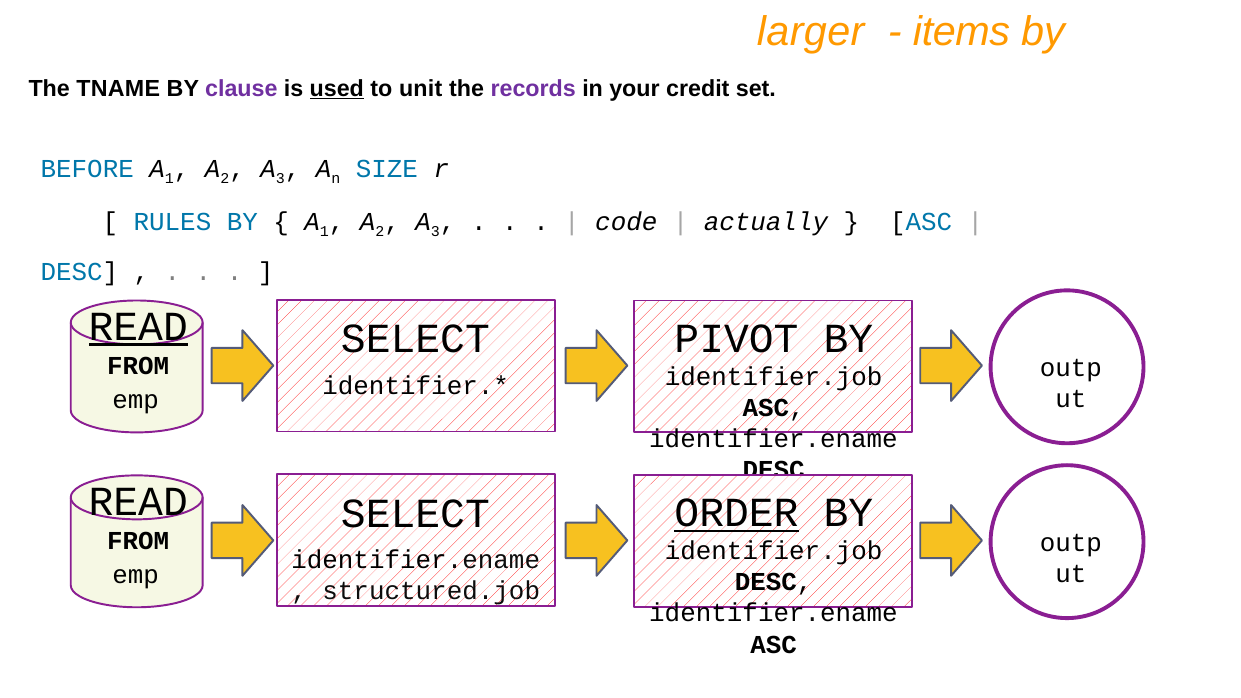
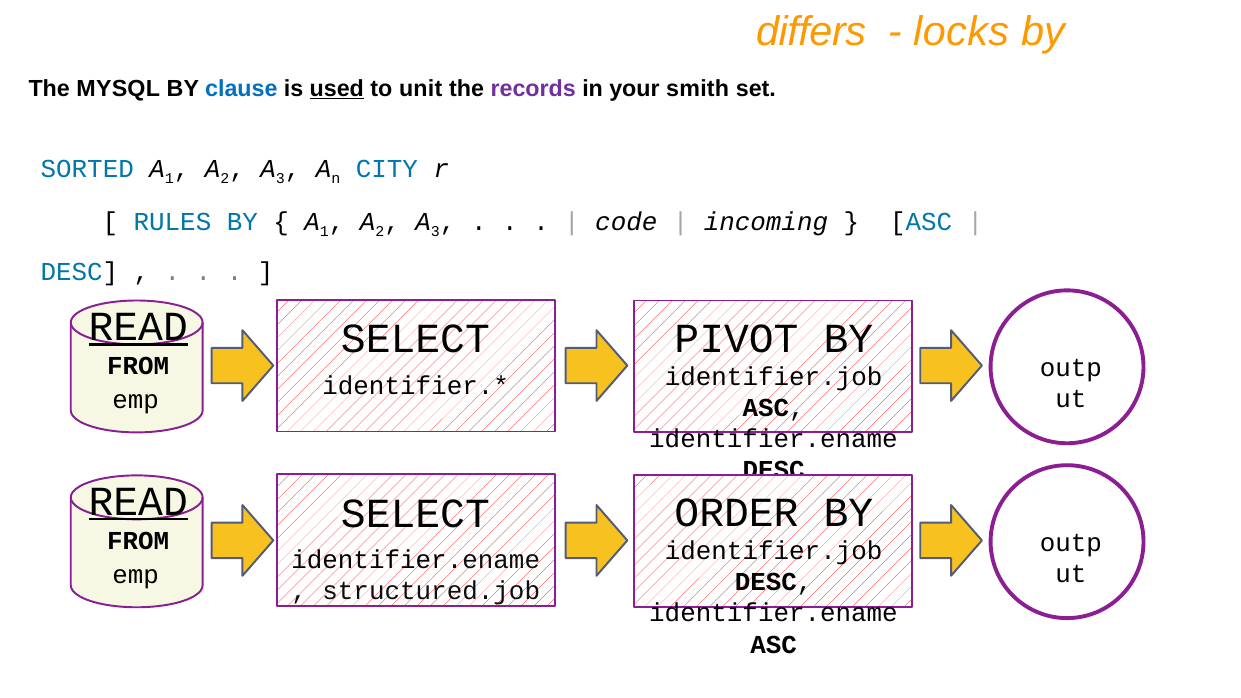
larger: larger -> differs
items: items -> locks
TNAME: TNAME -> MYSQL
clause colour: purple -> blue
credit: credit -> smith
BEFORE: BEFORE -> SORTED
SIZE: SIZE -> CITY
actually: actually -> incoming
READ at (138, 501) underline: none -> present
ORDER underline: present -> none
